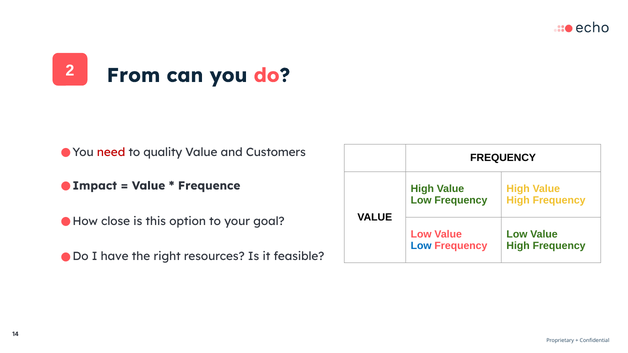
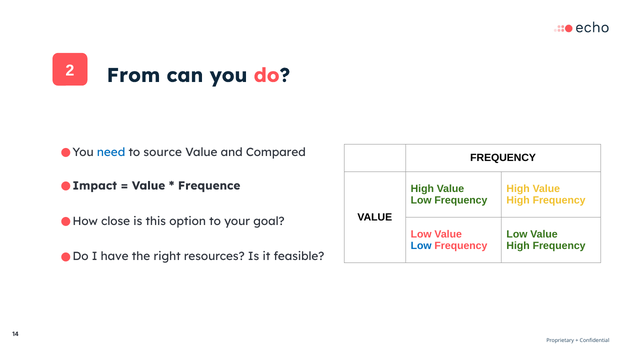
need colour: red -> blue
quality: quality -> source
Customers: Customers -> Compared
